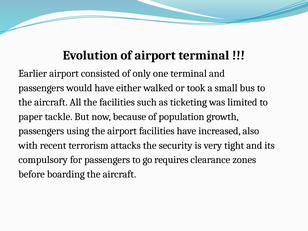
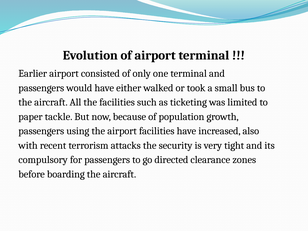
requires: requires -> directed
